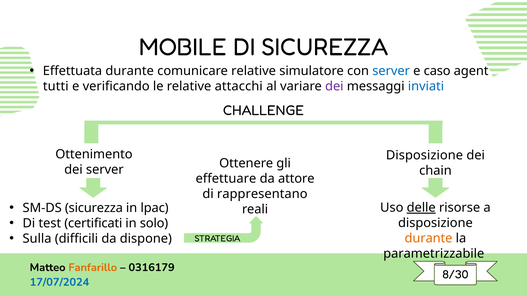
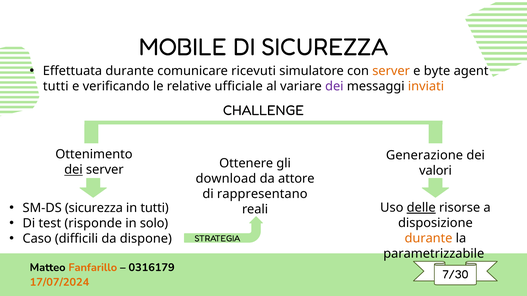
comunicare relative: relative -> ricevuti
server at (391, 71) colour: blue -> orange
caso: caso -> byte
attacchi: attacchi -> ufficiale
inviati colour: blue -> orange
Disposizione at (424, 155): Disposizione -> Generazione
dei at (73, 170) underline: none -> present
chain: chain -> valori
effettuare: effettuare -> download
in lpac: lpac -> tutti
certificati: certificati -> risponde
Sulla: Sulla -> Caso
8/30: 8/30 -> 7/30
17/07/2024 colour: blue -> orange
